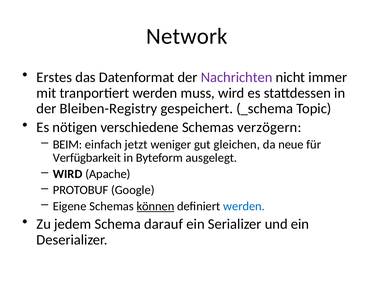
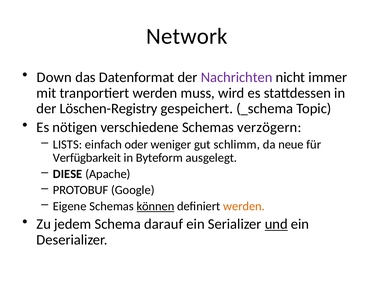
Erstes: Erstes -> Down
Bleiben-Registry: Bleiben-Registry -> Löschen-Registry
BEIM: BEIM -> LISTS
jetzt: jetzt -> oder
gleichen: gleichen -> schlimm
WIRD at (68, 174): WIRD -> DIESE
werden at (244, 206) colour: blue -> orange
und underline: none -> present
